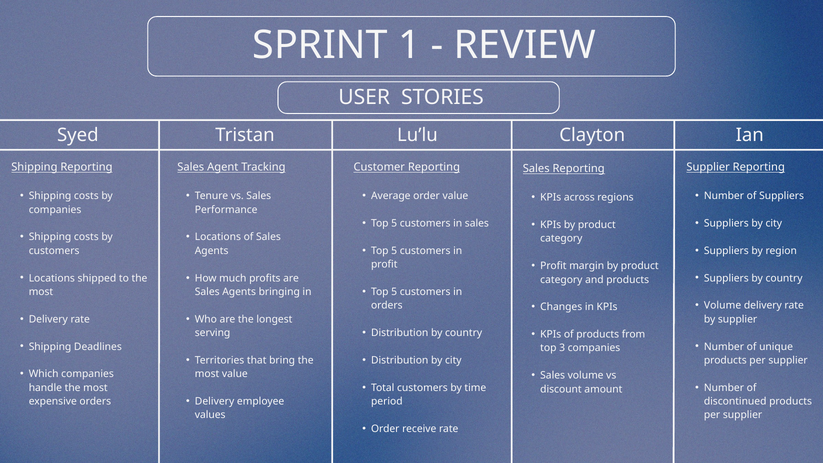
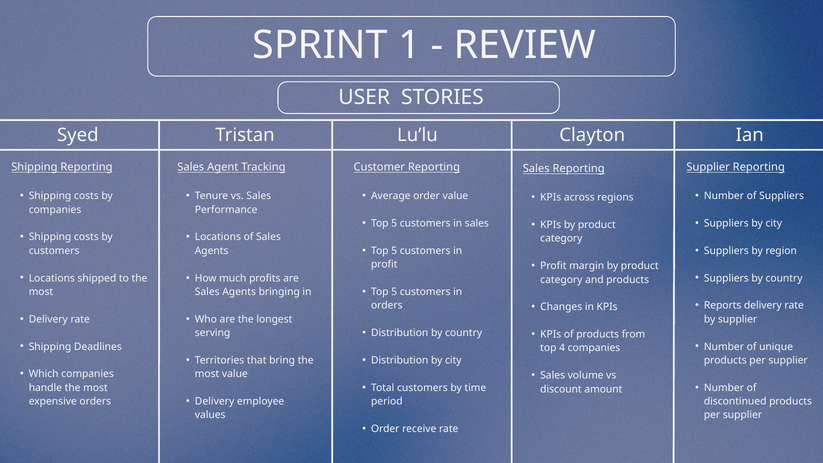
Volume at (723, 305): Volume -> Reports
3: 3 -> 4
